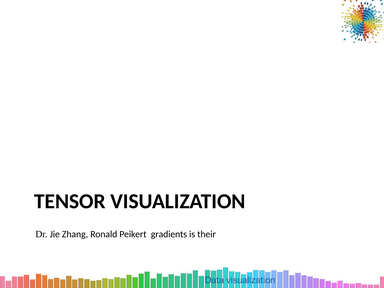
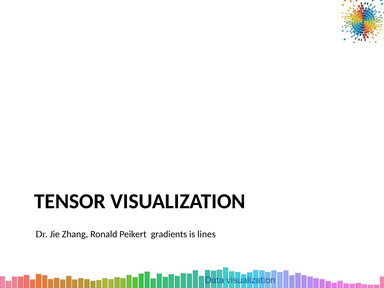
their: their -> lines
